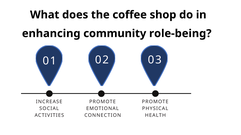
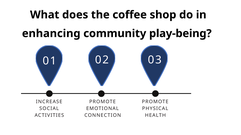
role-being: role-being -> play-being
